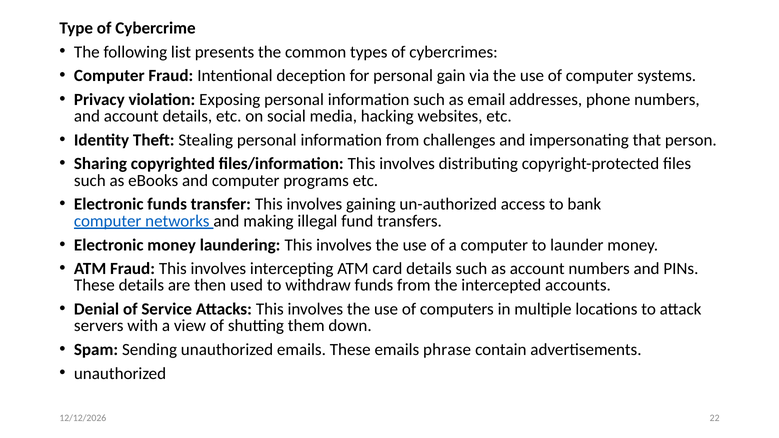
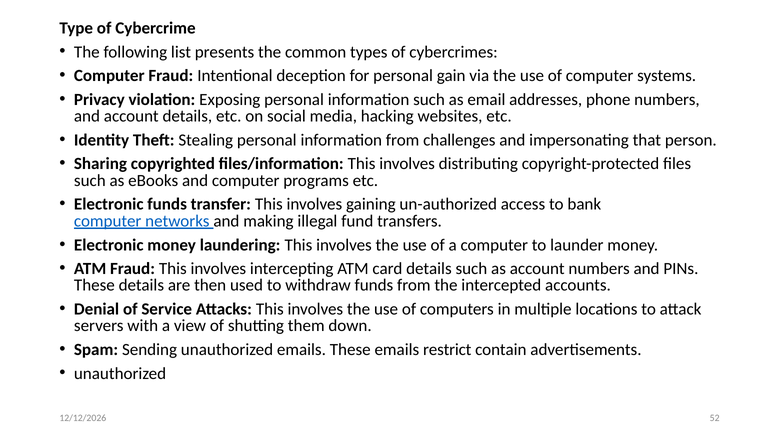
phrase: phrase -> restrict
22: 22 -> 52
